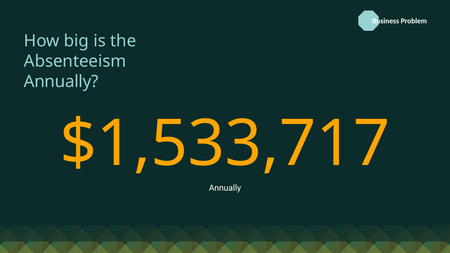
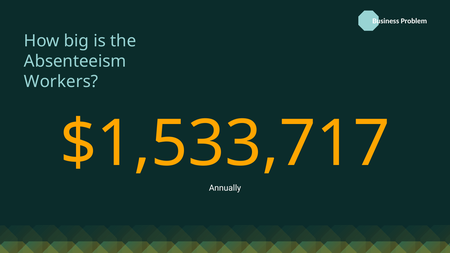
Annually at (61, 81): Annually -> Workers
